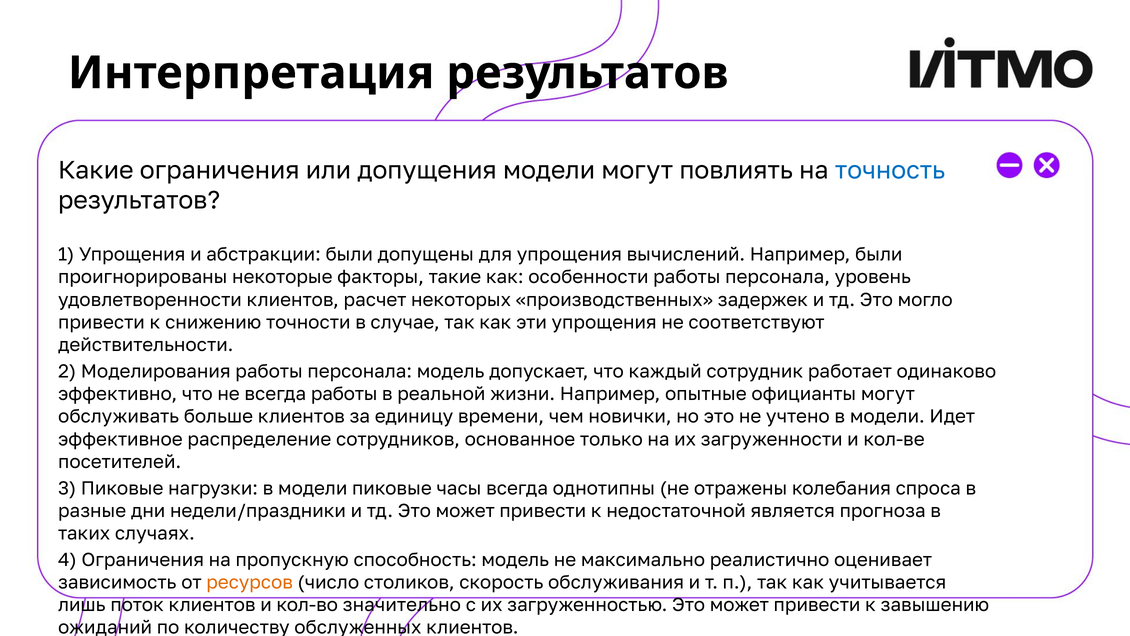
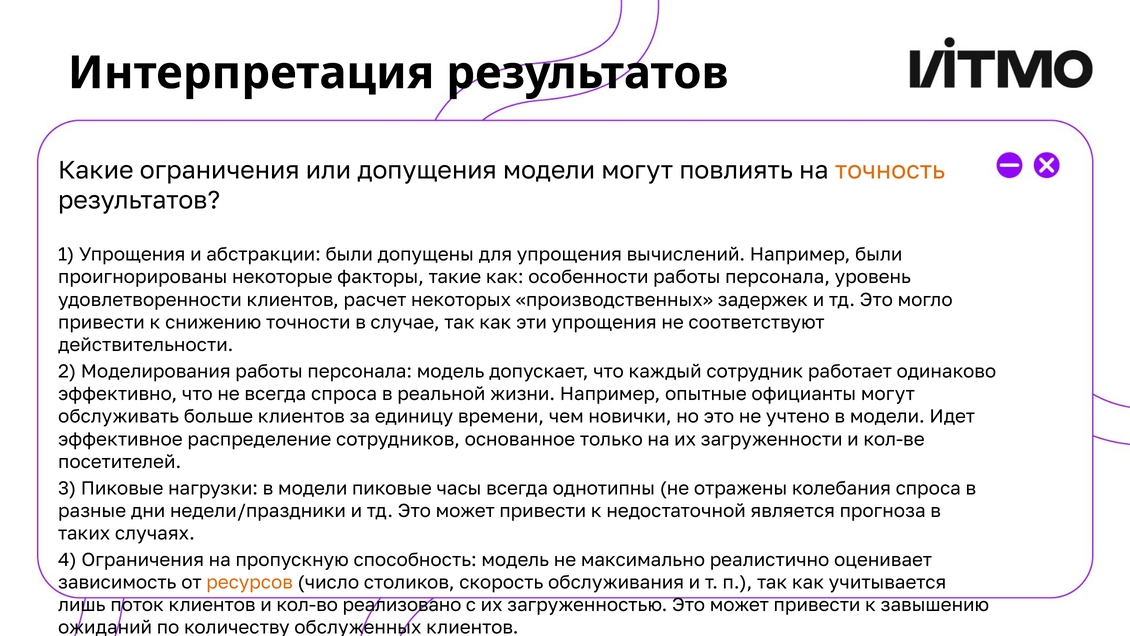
точность colour: blue -> orange
всегда работы: работы -> спроса
значительно: значительно -> реализовано
